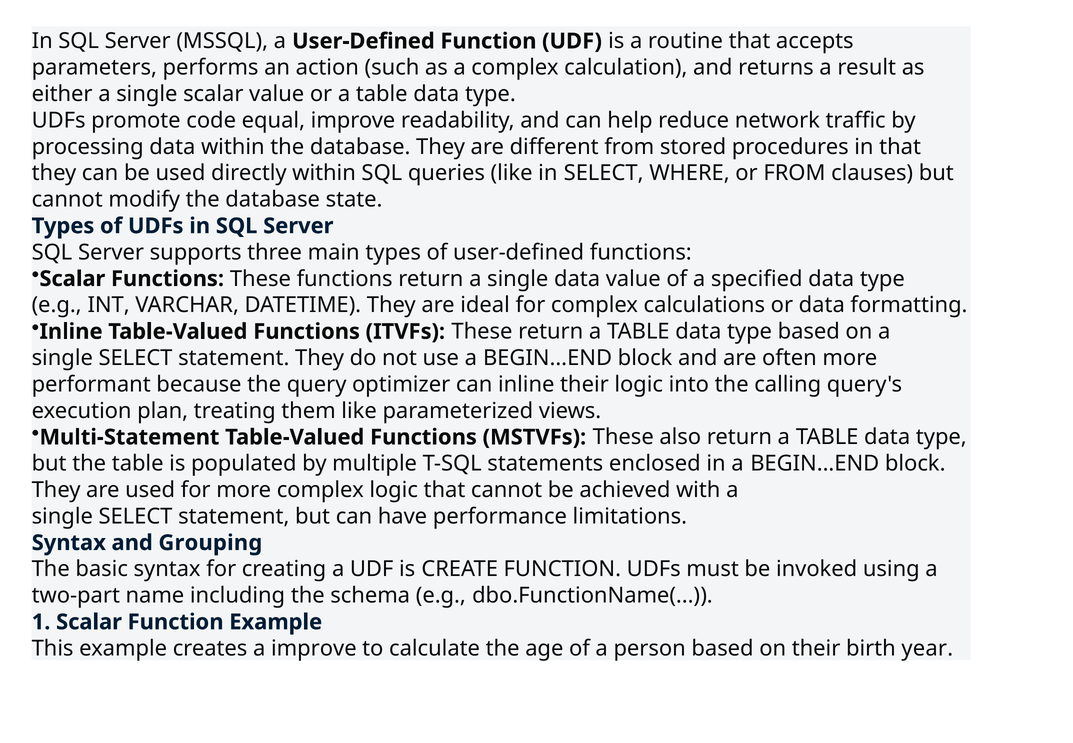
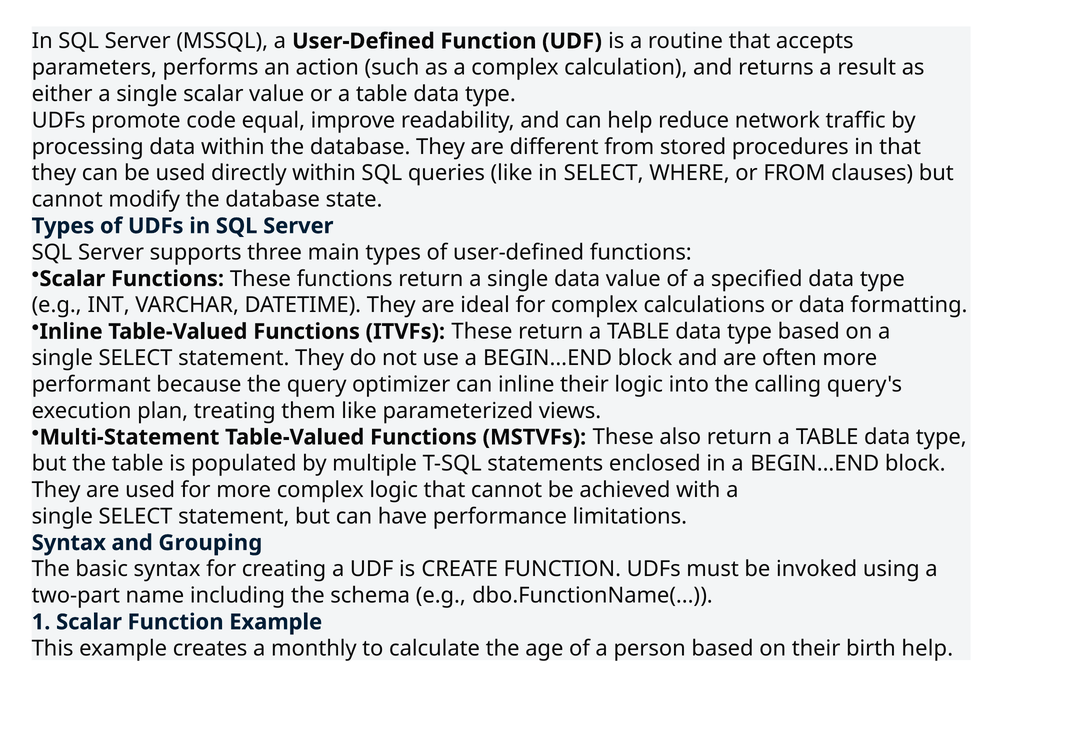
a improve: improve -> monthly
birth year: year -> help
